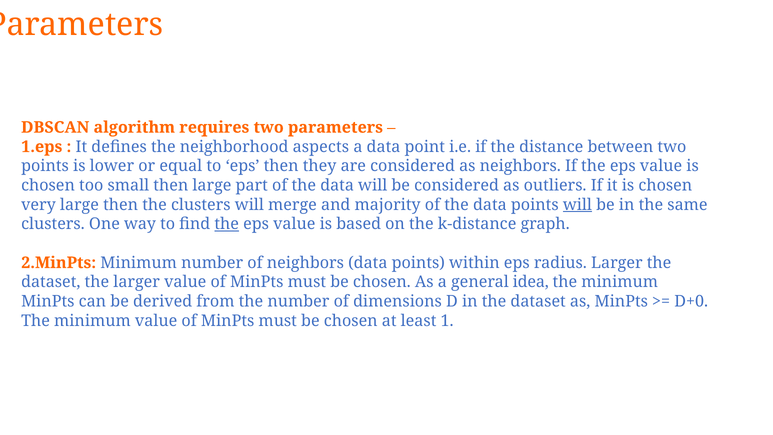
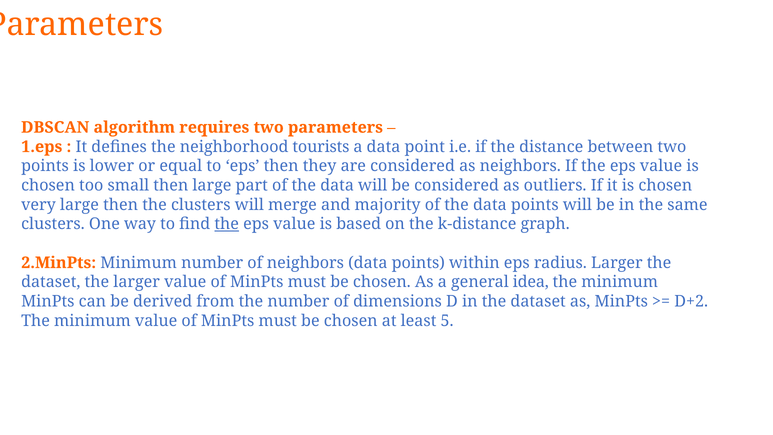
aspects: aspects -> tourists
will at (577, 205) underline: present -> none
D+0: D+0 -> D+2
1: 1 -> 5
